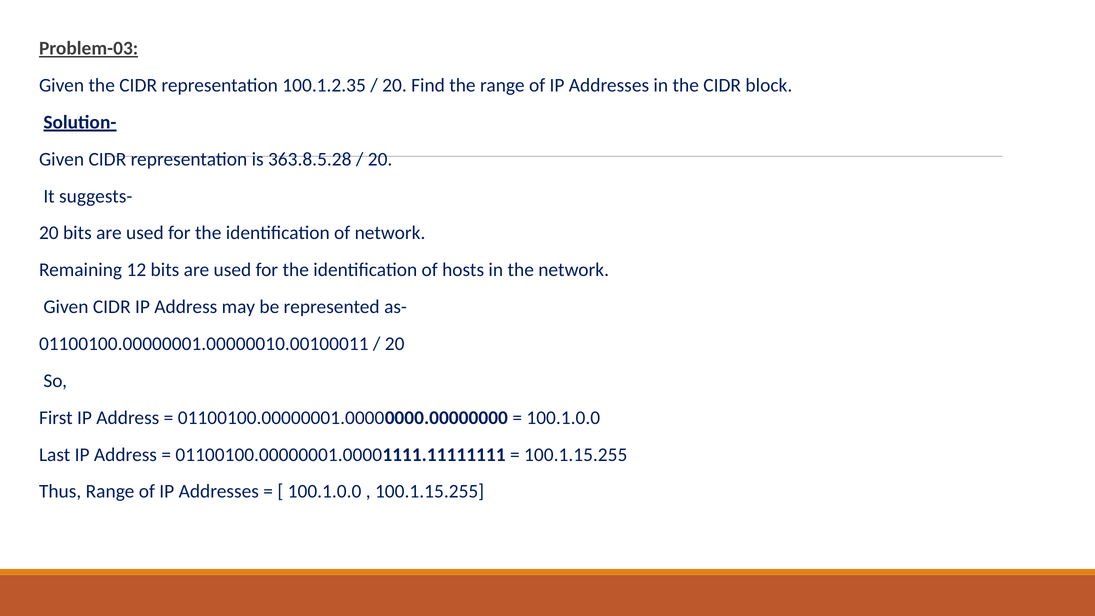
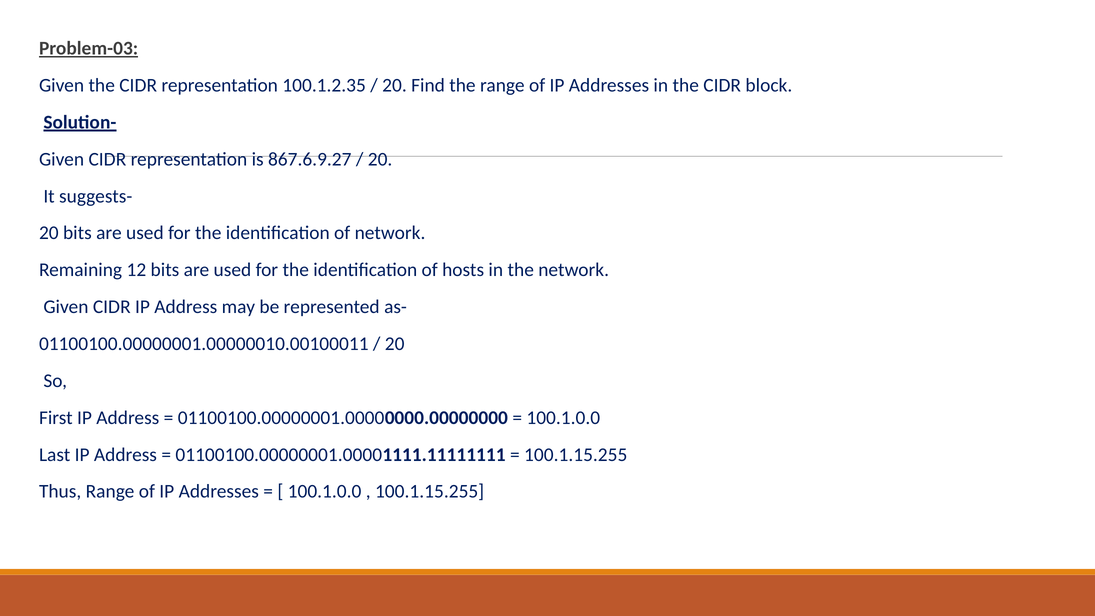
363.8.5.28: 363.8.5.28 -> 867.6.9.27
